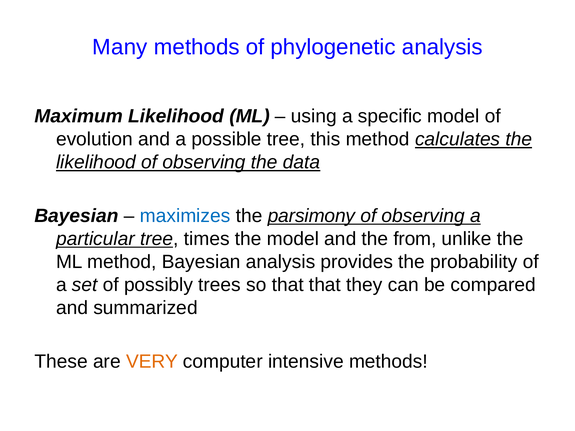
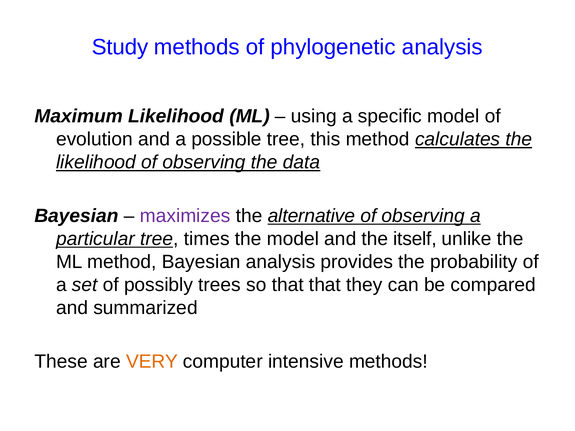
Many: Many -> Study
maximizes colour: blue -> purple
parsimony: parsimony -> alternative
from: from -> itself
